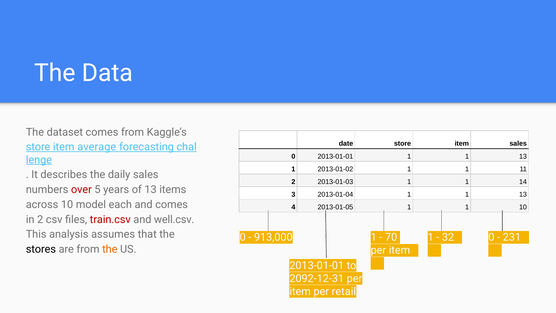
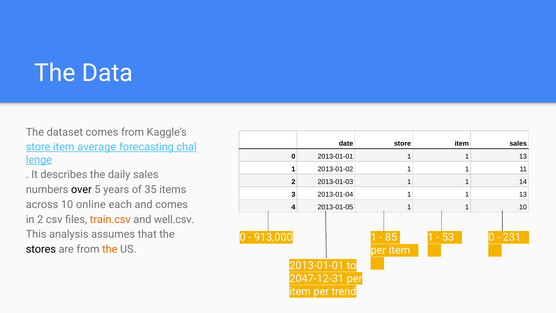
over colour: red -> black
of 13: 13 -> 35
model: model -> online
train.csv colour: red -> orange
70: 70 -> 85
32: 32 -> 53
2092-12-31: 2092-12-31 -> 2047-12-31
retail: retail -> trend
